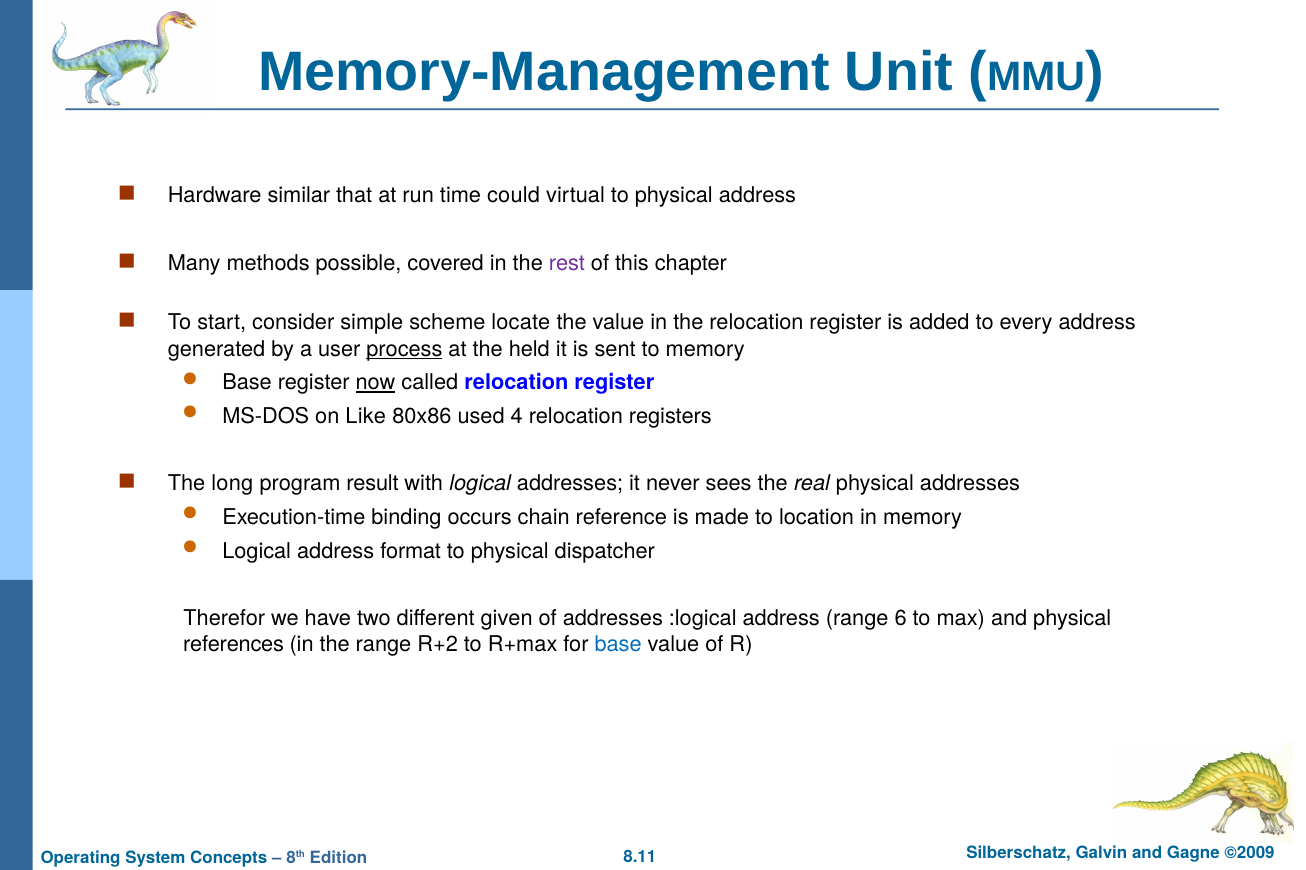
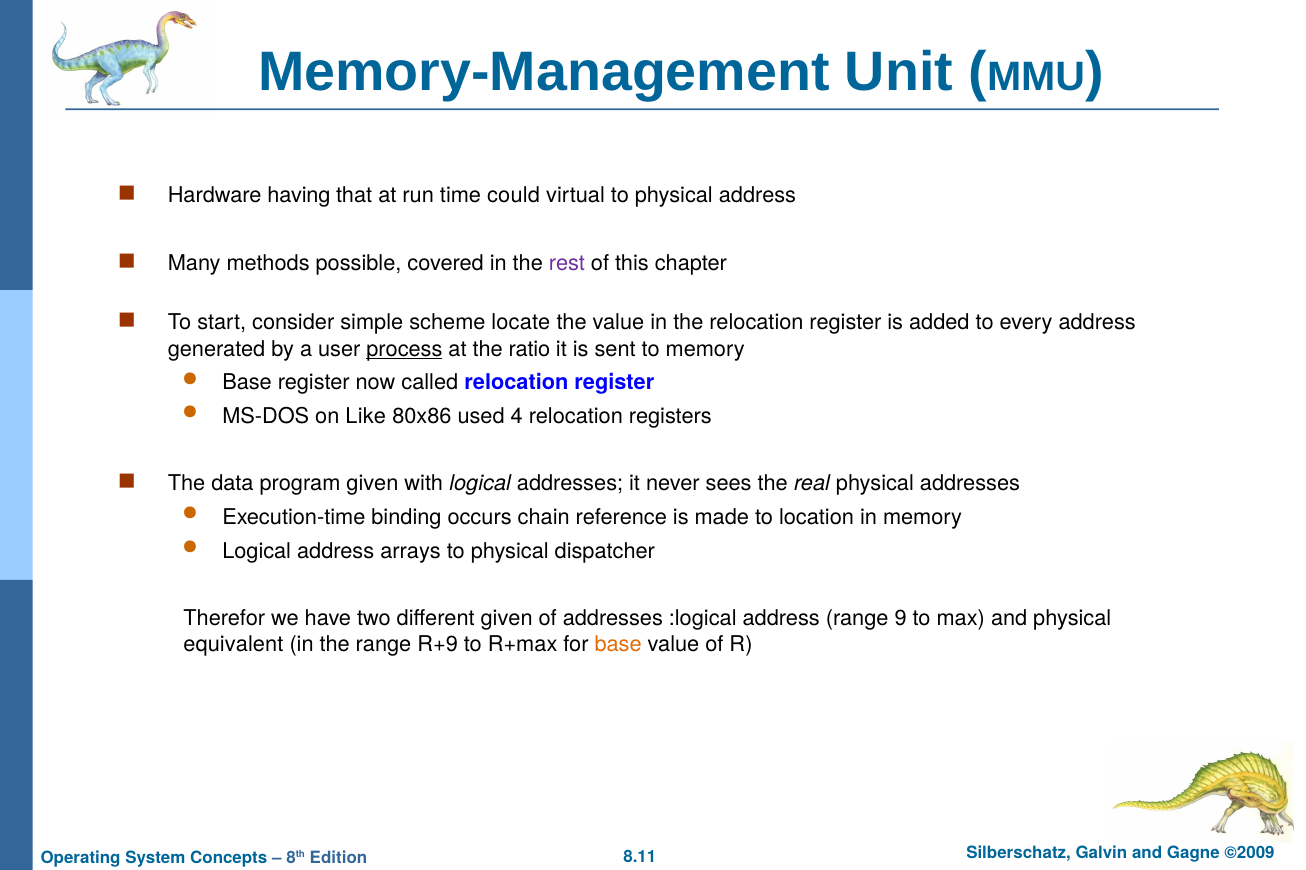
similar: similar -> having
held: held -> ratio
now underline: present -> none
long: long -> data
program result: result -> given
format: format -> arrays
6: 6 -> 9
references: references -> equivalent
R+2: R+2 -> R+9
base at (618, 645) colour: blue -> orange
